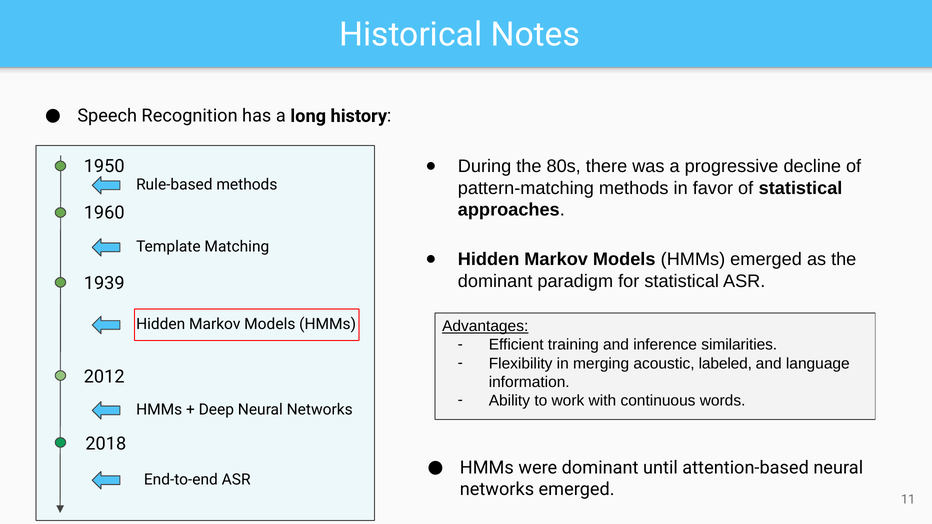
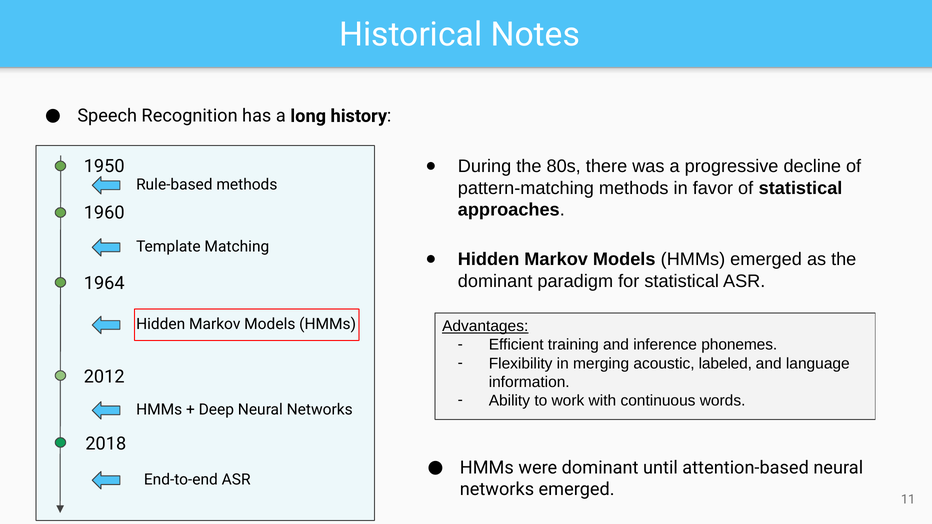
1939: 1939 -> 1964
similarities: similarities -> phonemes
